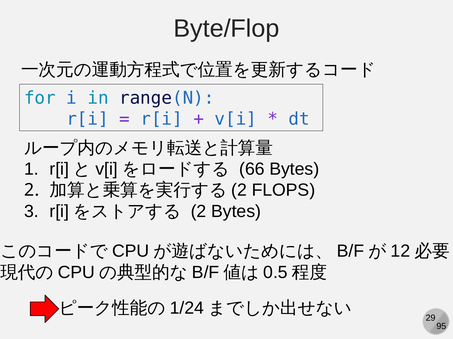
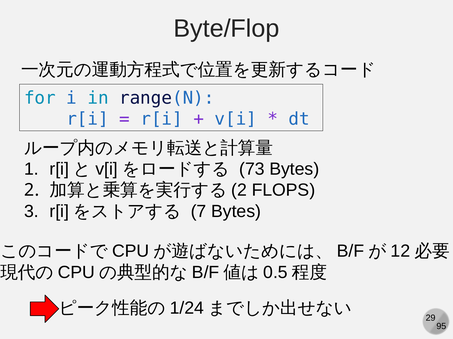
66: 66 -> 73
2 at (199, 212): 2 -> 7
